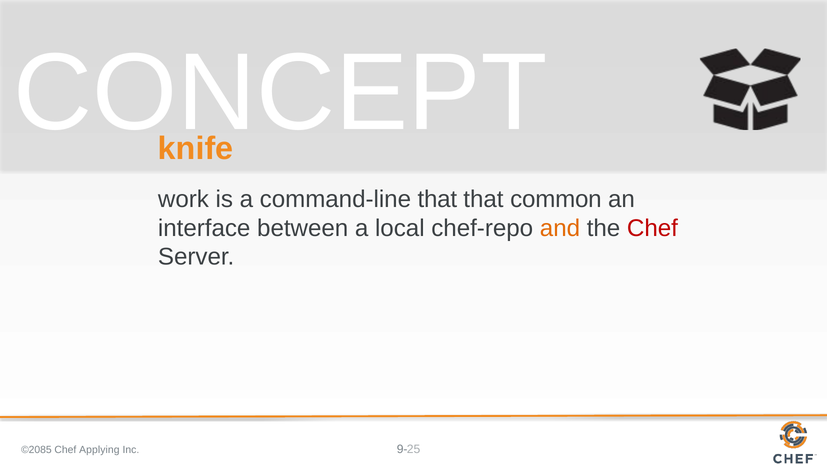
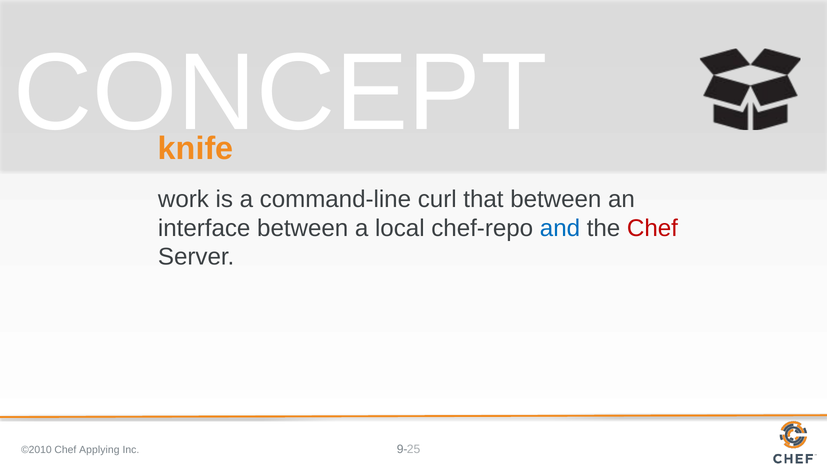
command-line that: that -> curl
that common: common -> between
and colour: orange -> blue
©2085: ©2085 -> ©2010
